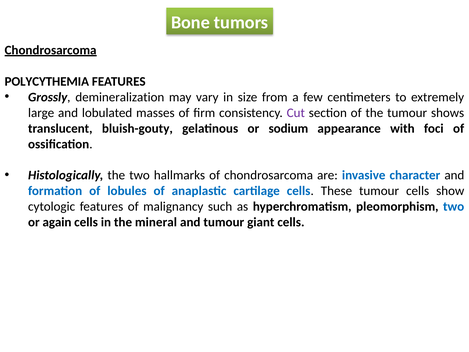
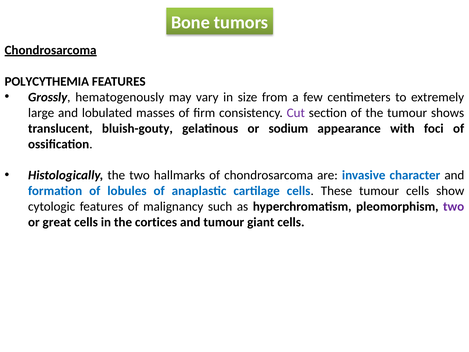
demineralization: demineralization -> hematogenously
two at (454, 207) colour: blue -> purple
again: again -> great
mineral: mineral -> cortices
